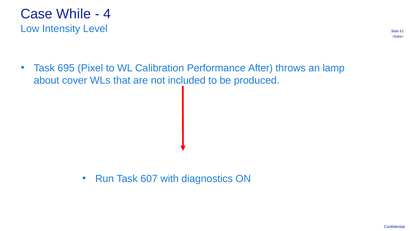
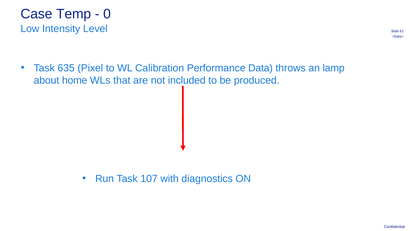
While: While -> Temp
4: 4 -> 0
695: 695 -> 635
After: After -> Data
cover: cover -> home
607: 607 -> 107
